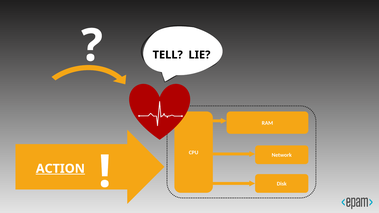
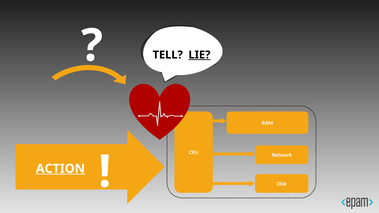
LIE underline: none -> present
